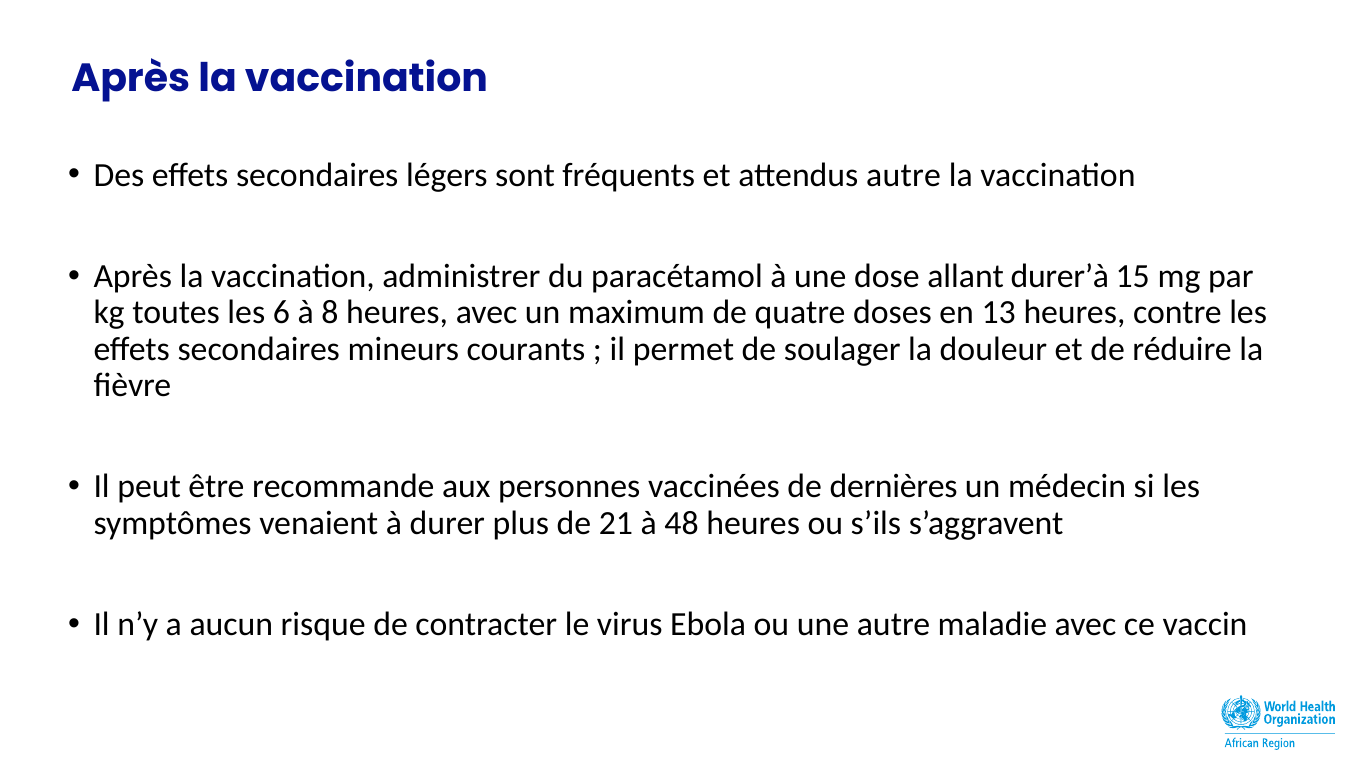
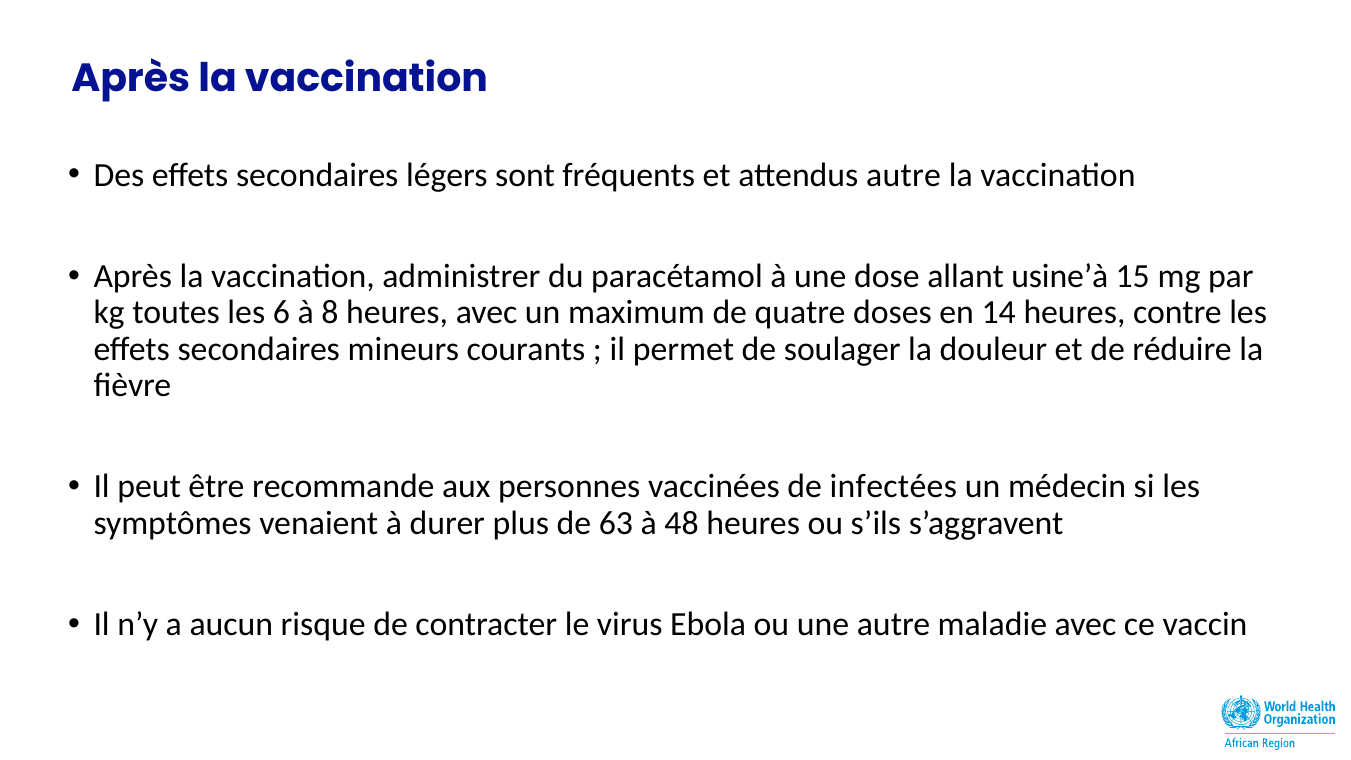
durer’à: durer’à -> usine’à
13: 13 -> 14
dernières: dernières -> infectées
21: 21 -> 63
